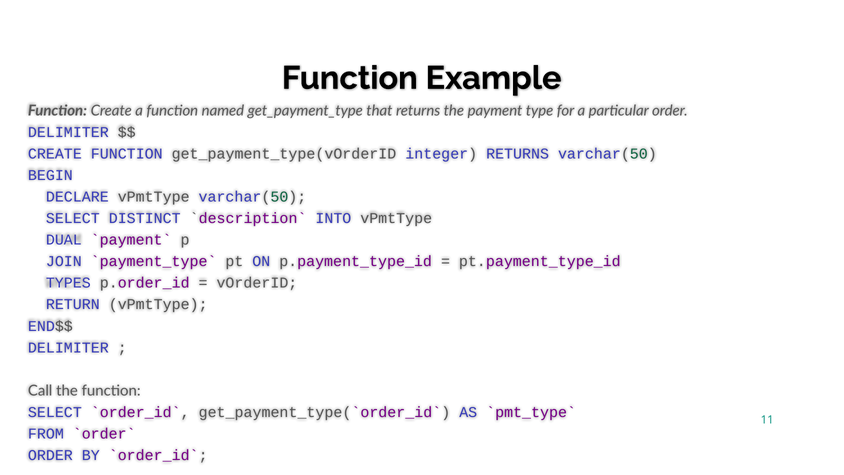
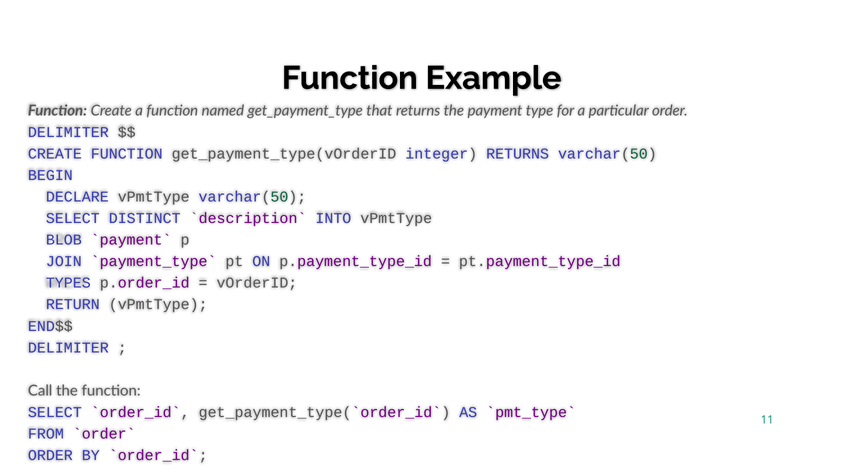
DUAL: DUAL -> BLOB
